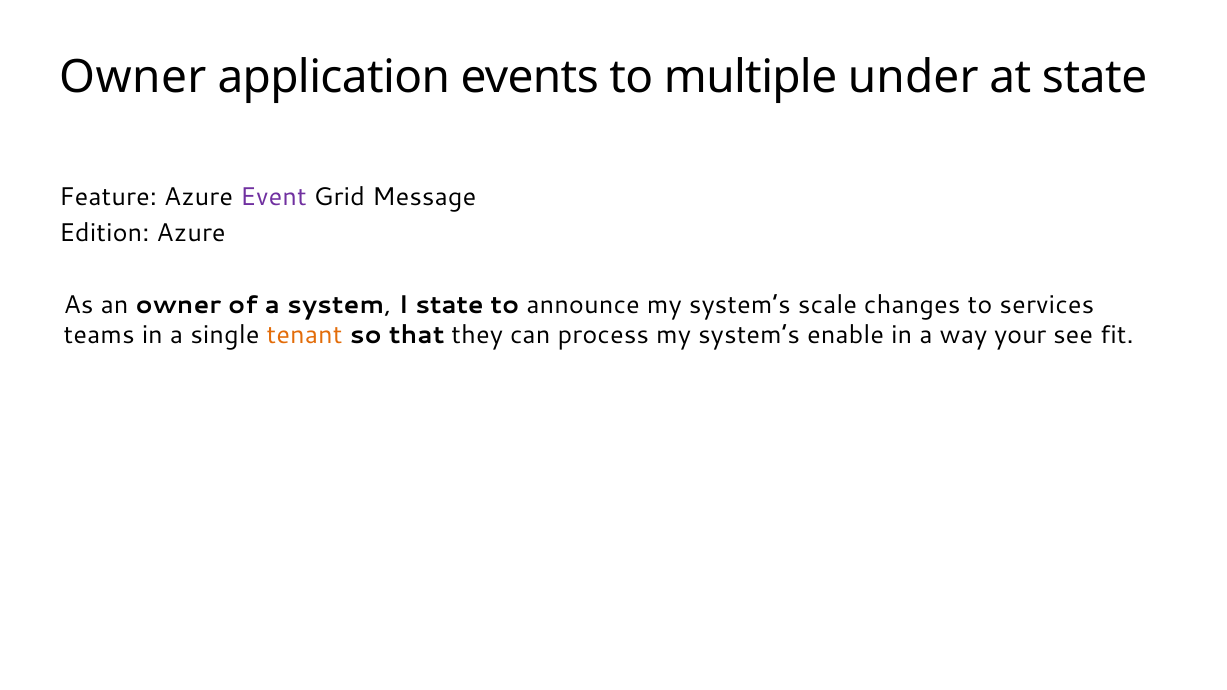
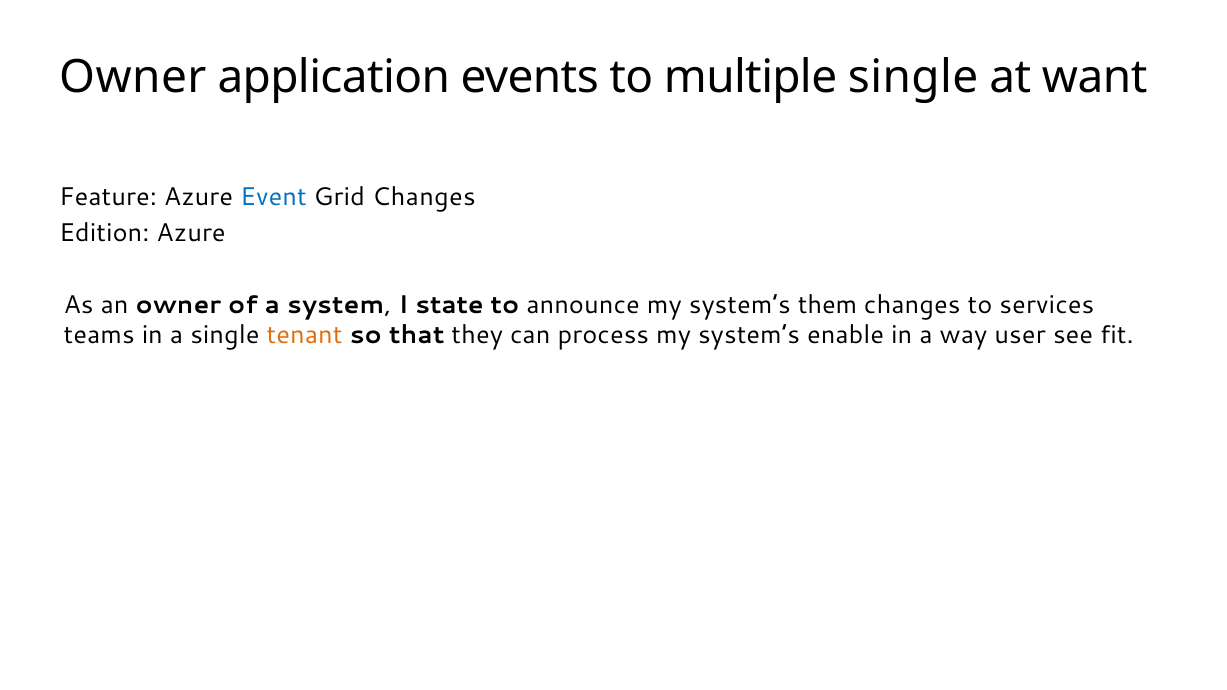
multiple under: under -> single
at state: state -> want
Event colour: purple -> blue
Grid Message: Message -> Changes
scale: scale -> them
your: your -> user
